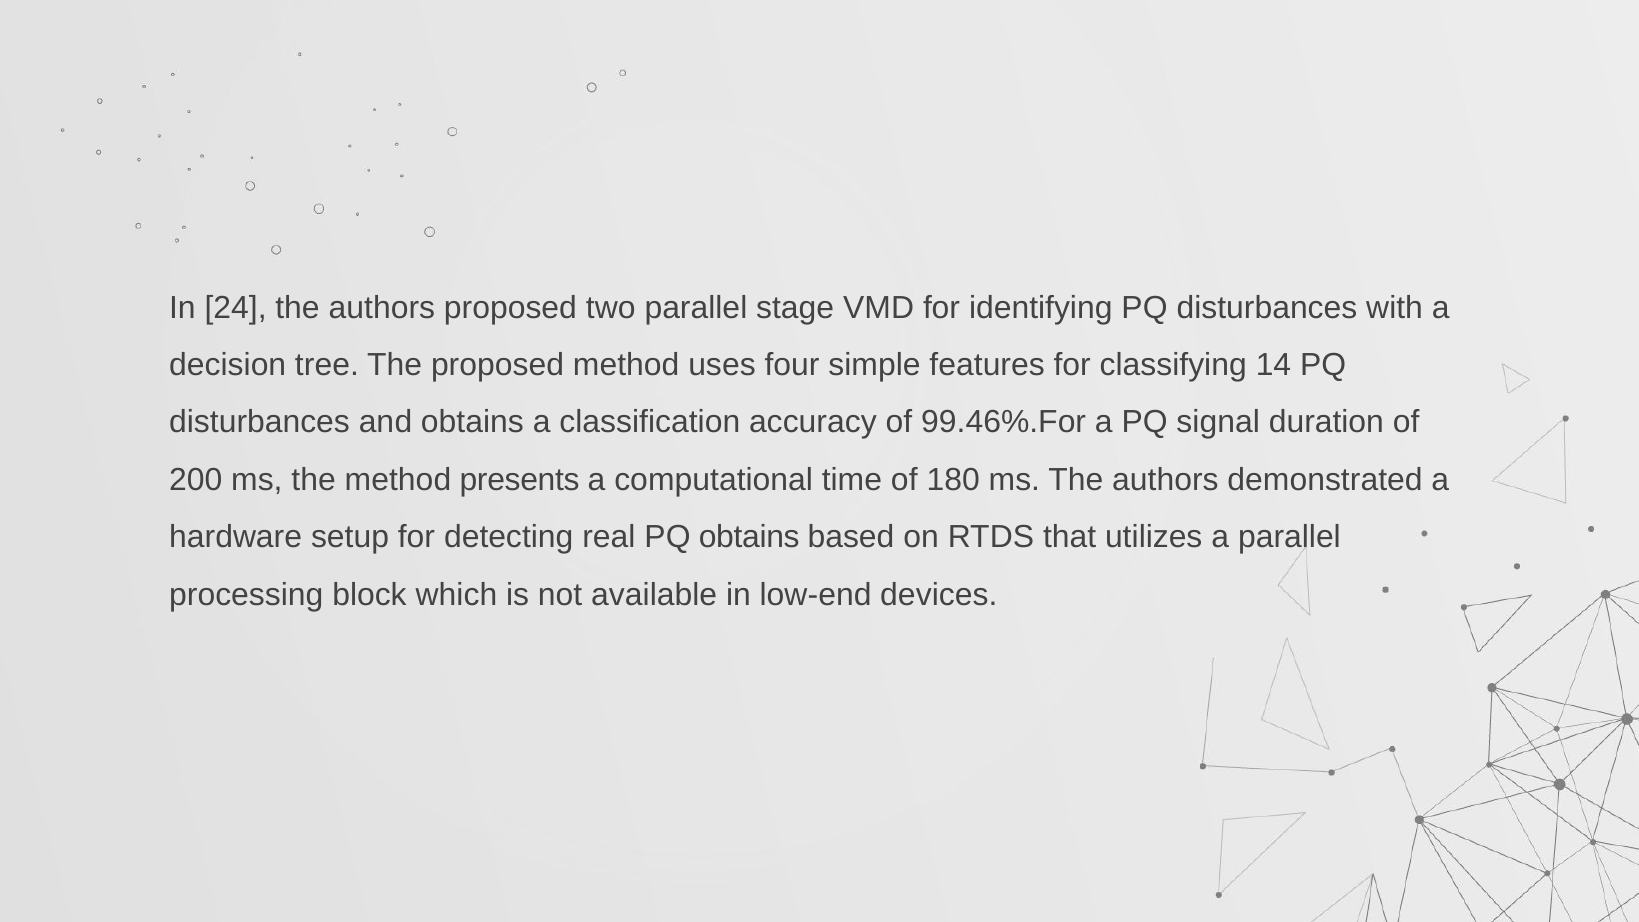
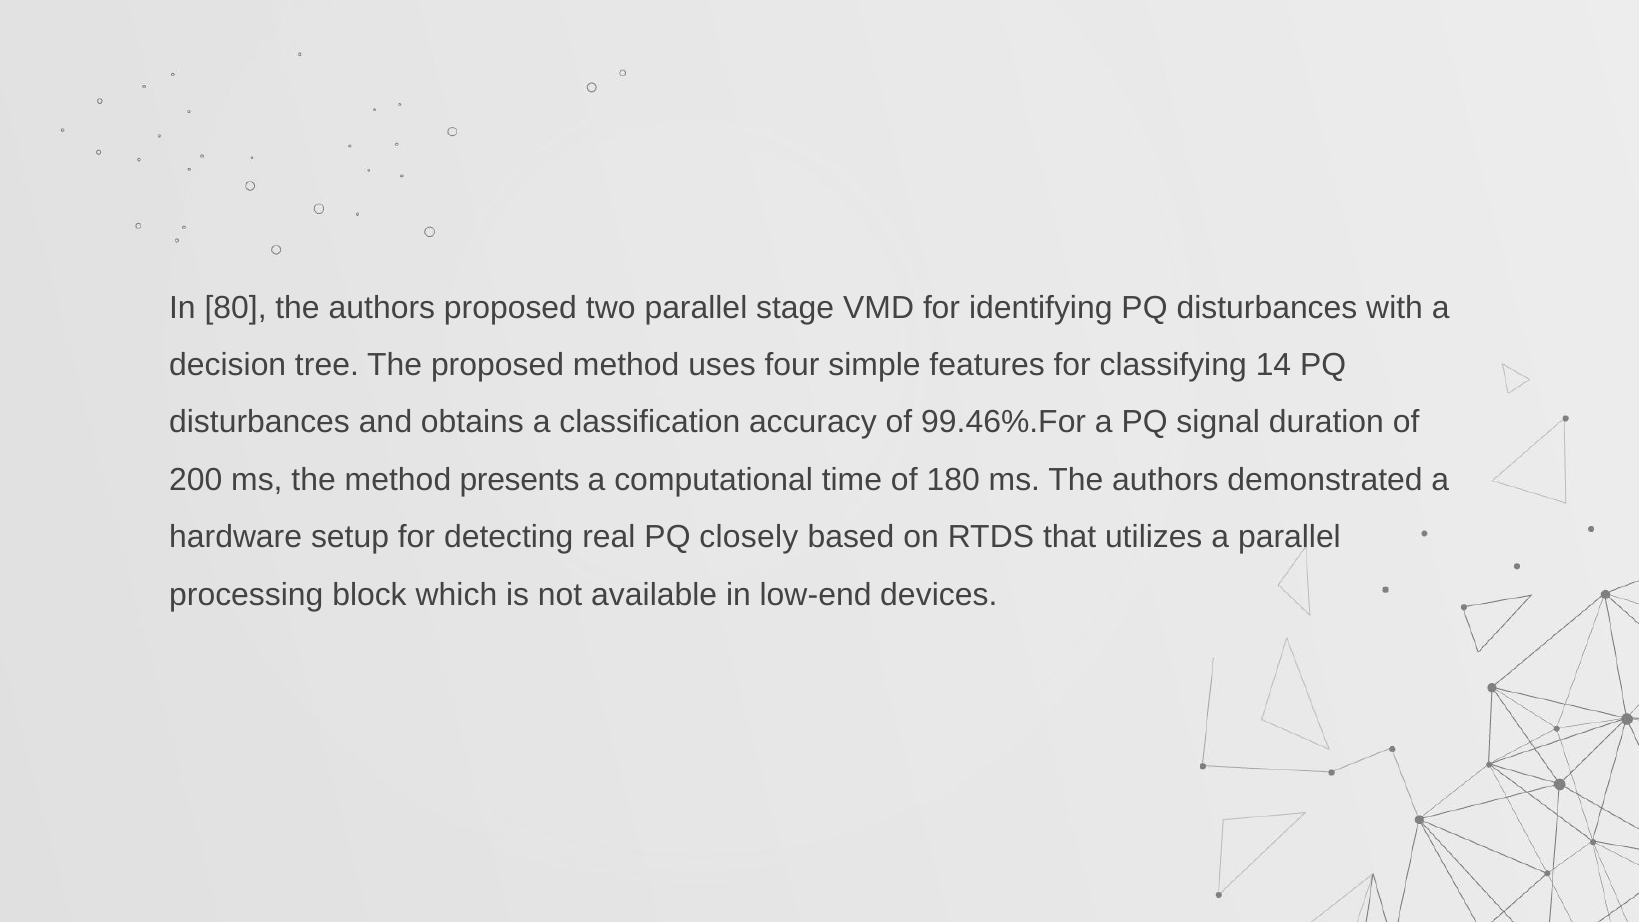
24: 24 -> 80
PQ obtains: obtains -> closely
